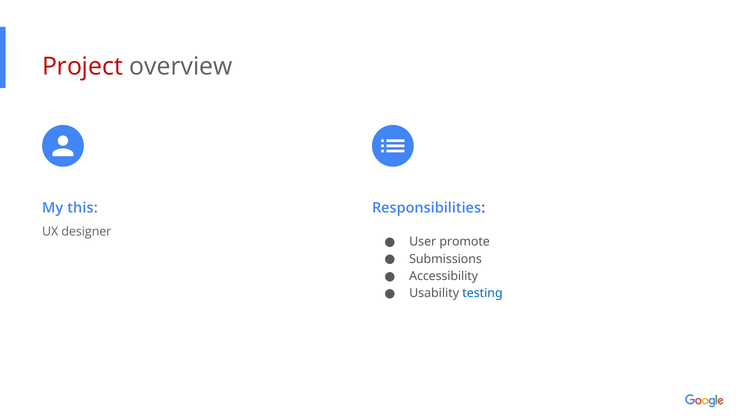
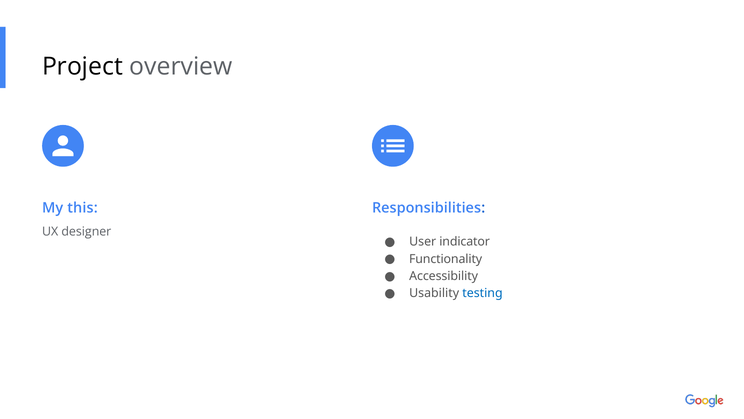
Project colour: red -> black
promote: promote -> indicator
Submissions: Submissions -> Functionality
